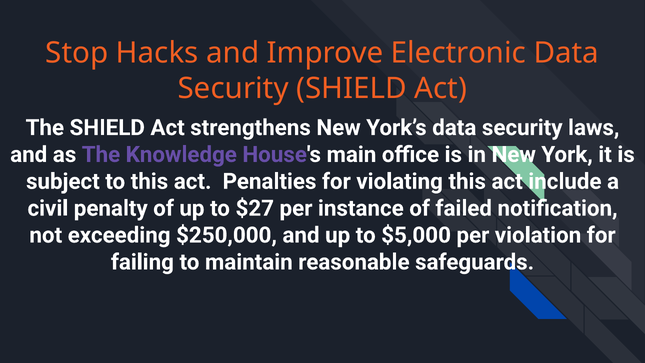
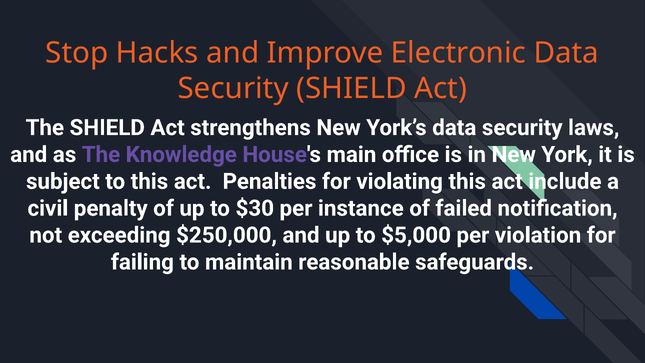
$27: $27 -> $30
